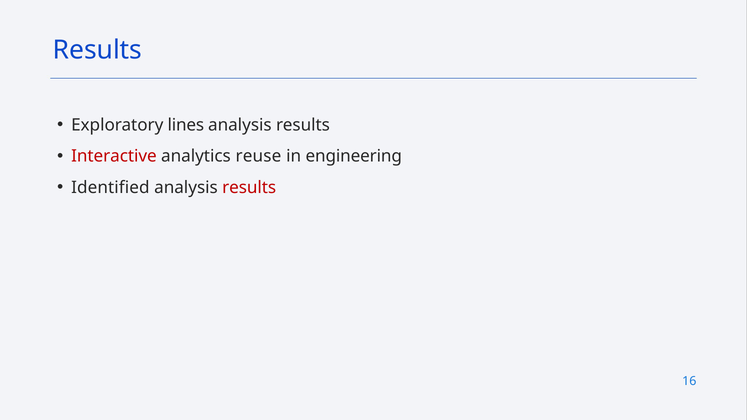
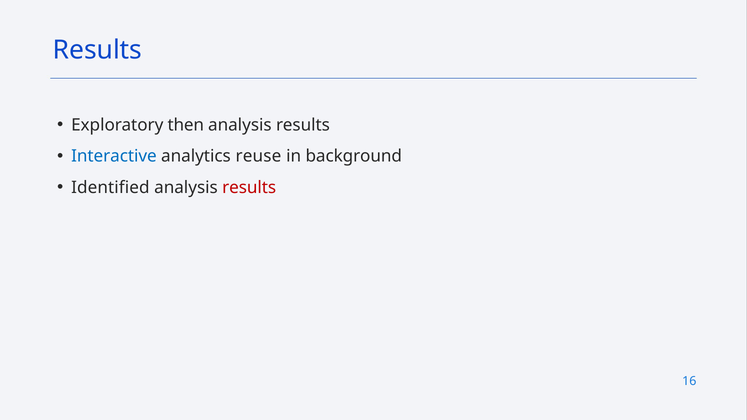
lines: lines -> then
Interactive colour: red -> blue
engineering: engineering -> background
